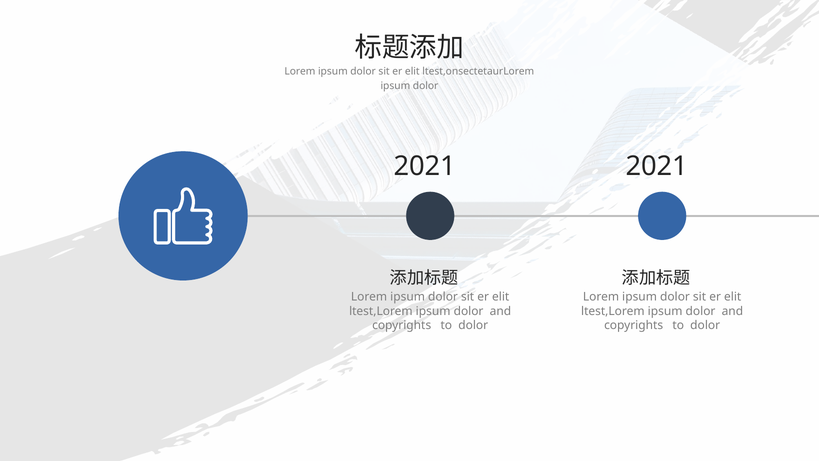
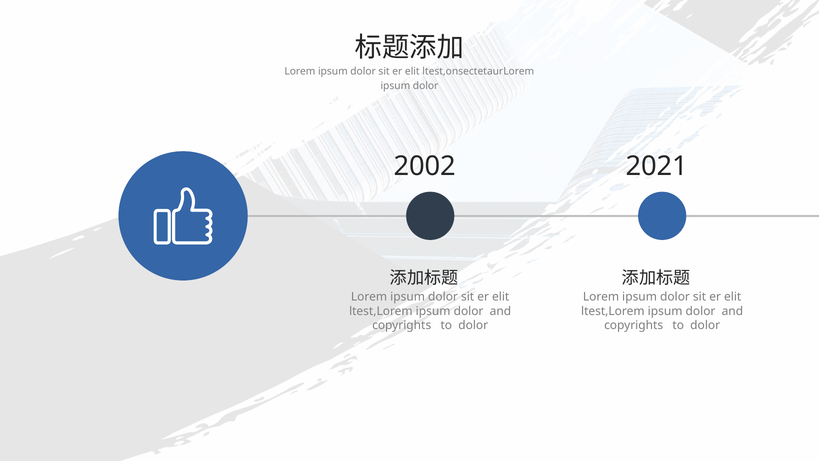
2021 at (425, 166): 2021 -> 2002
